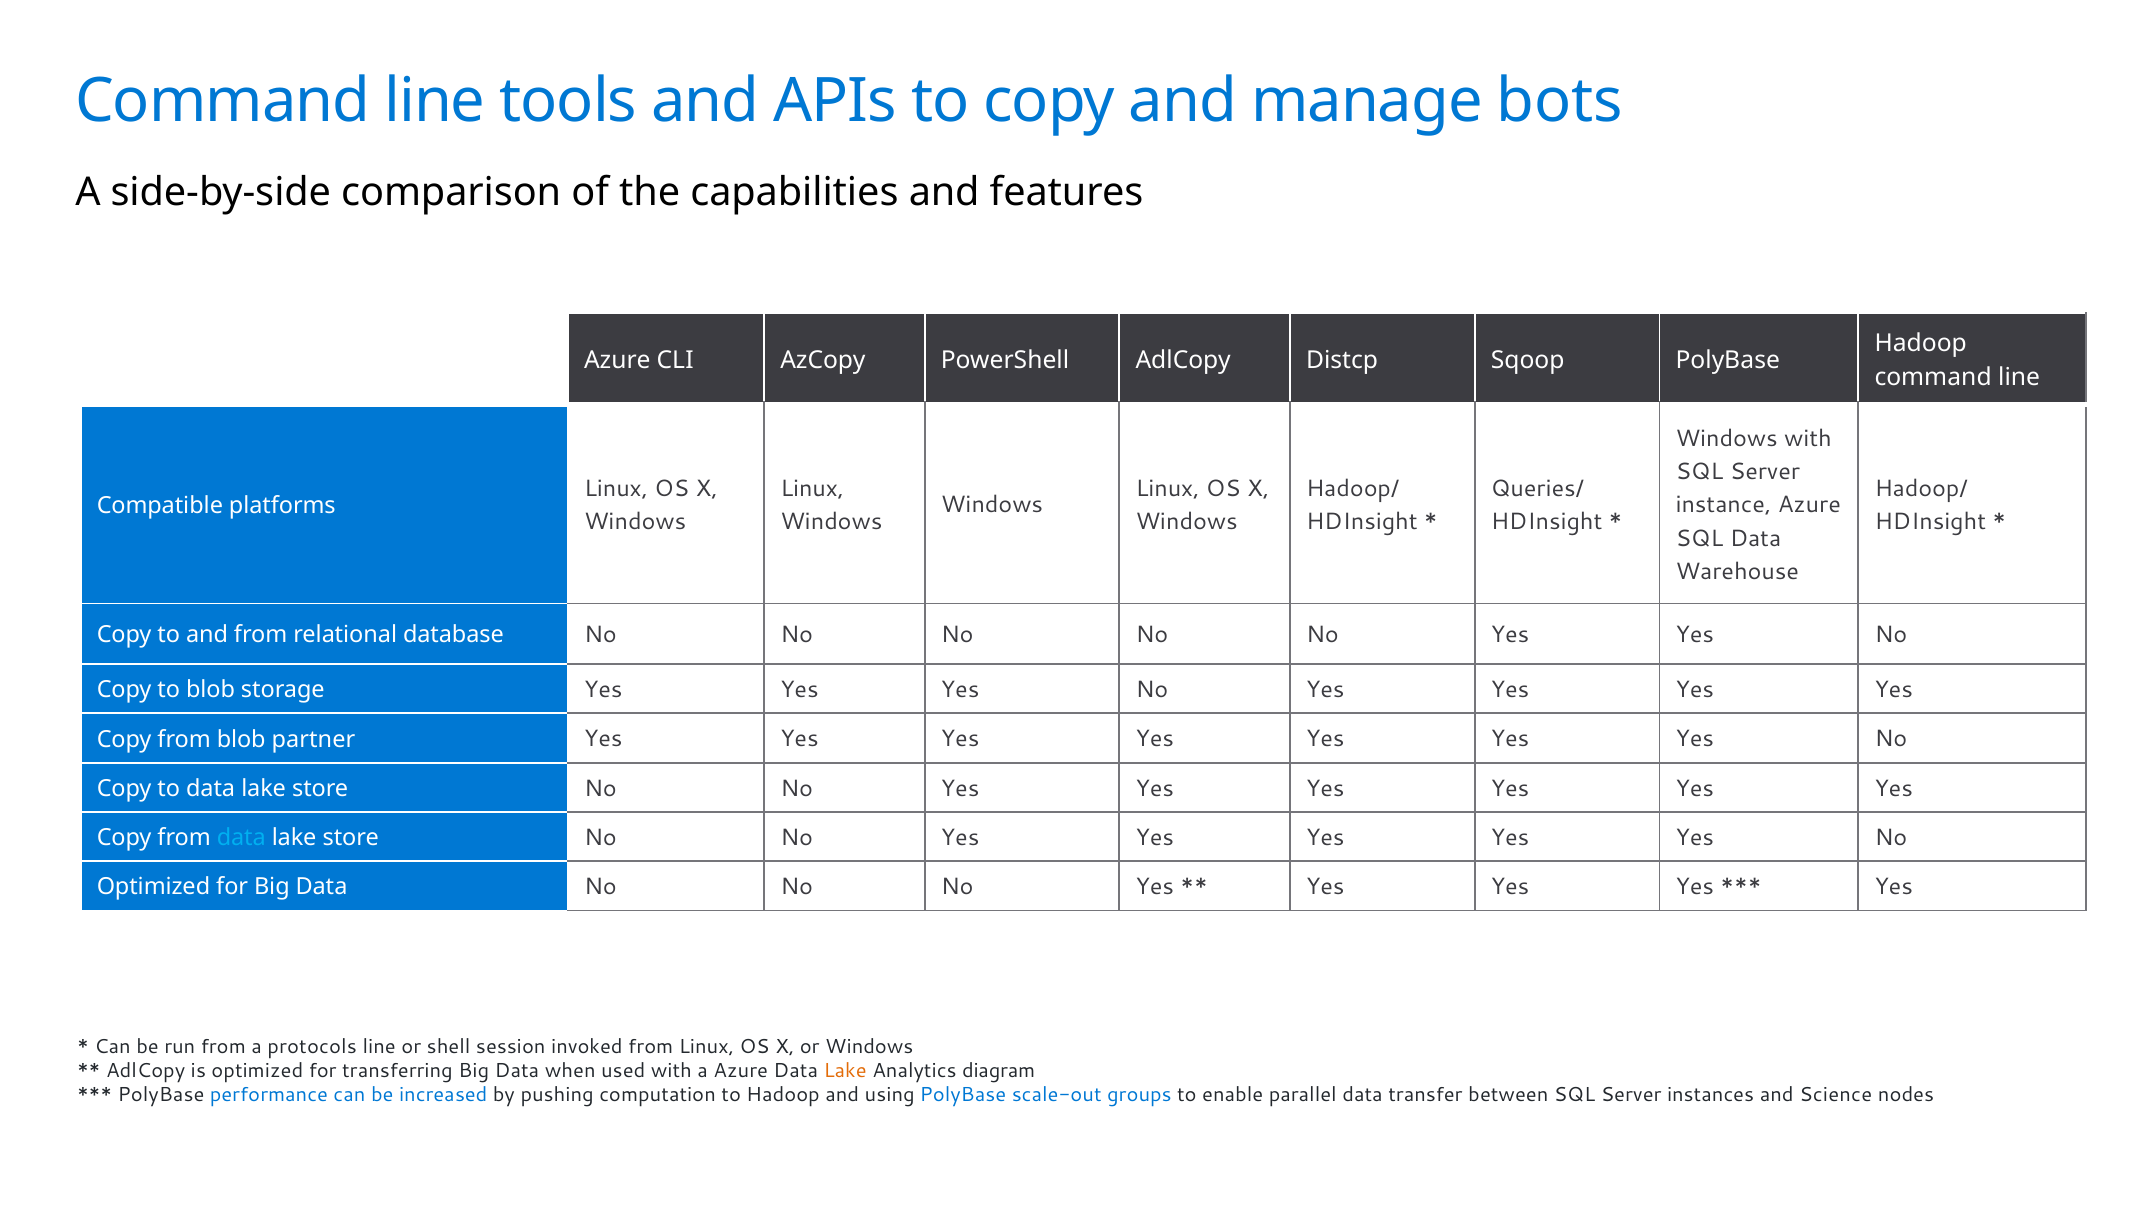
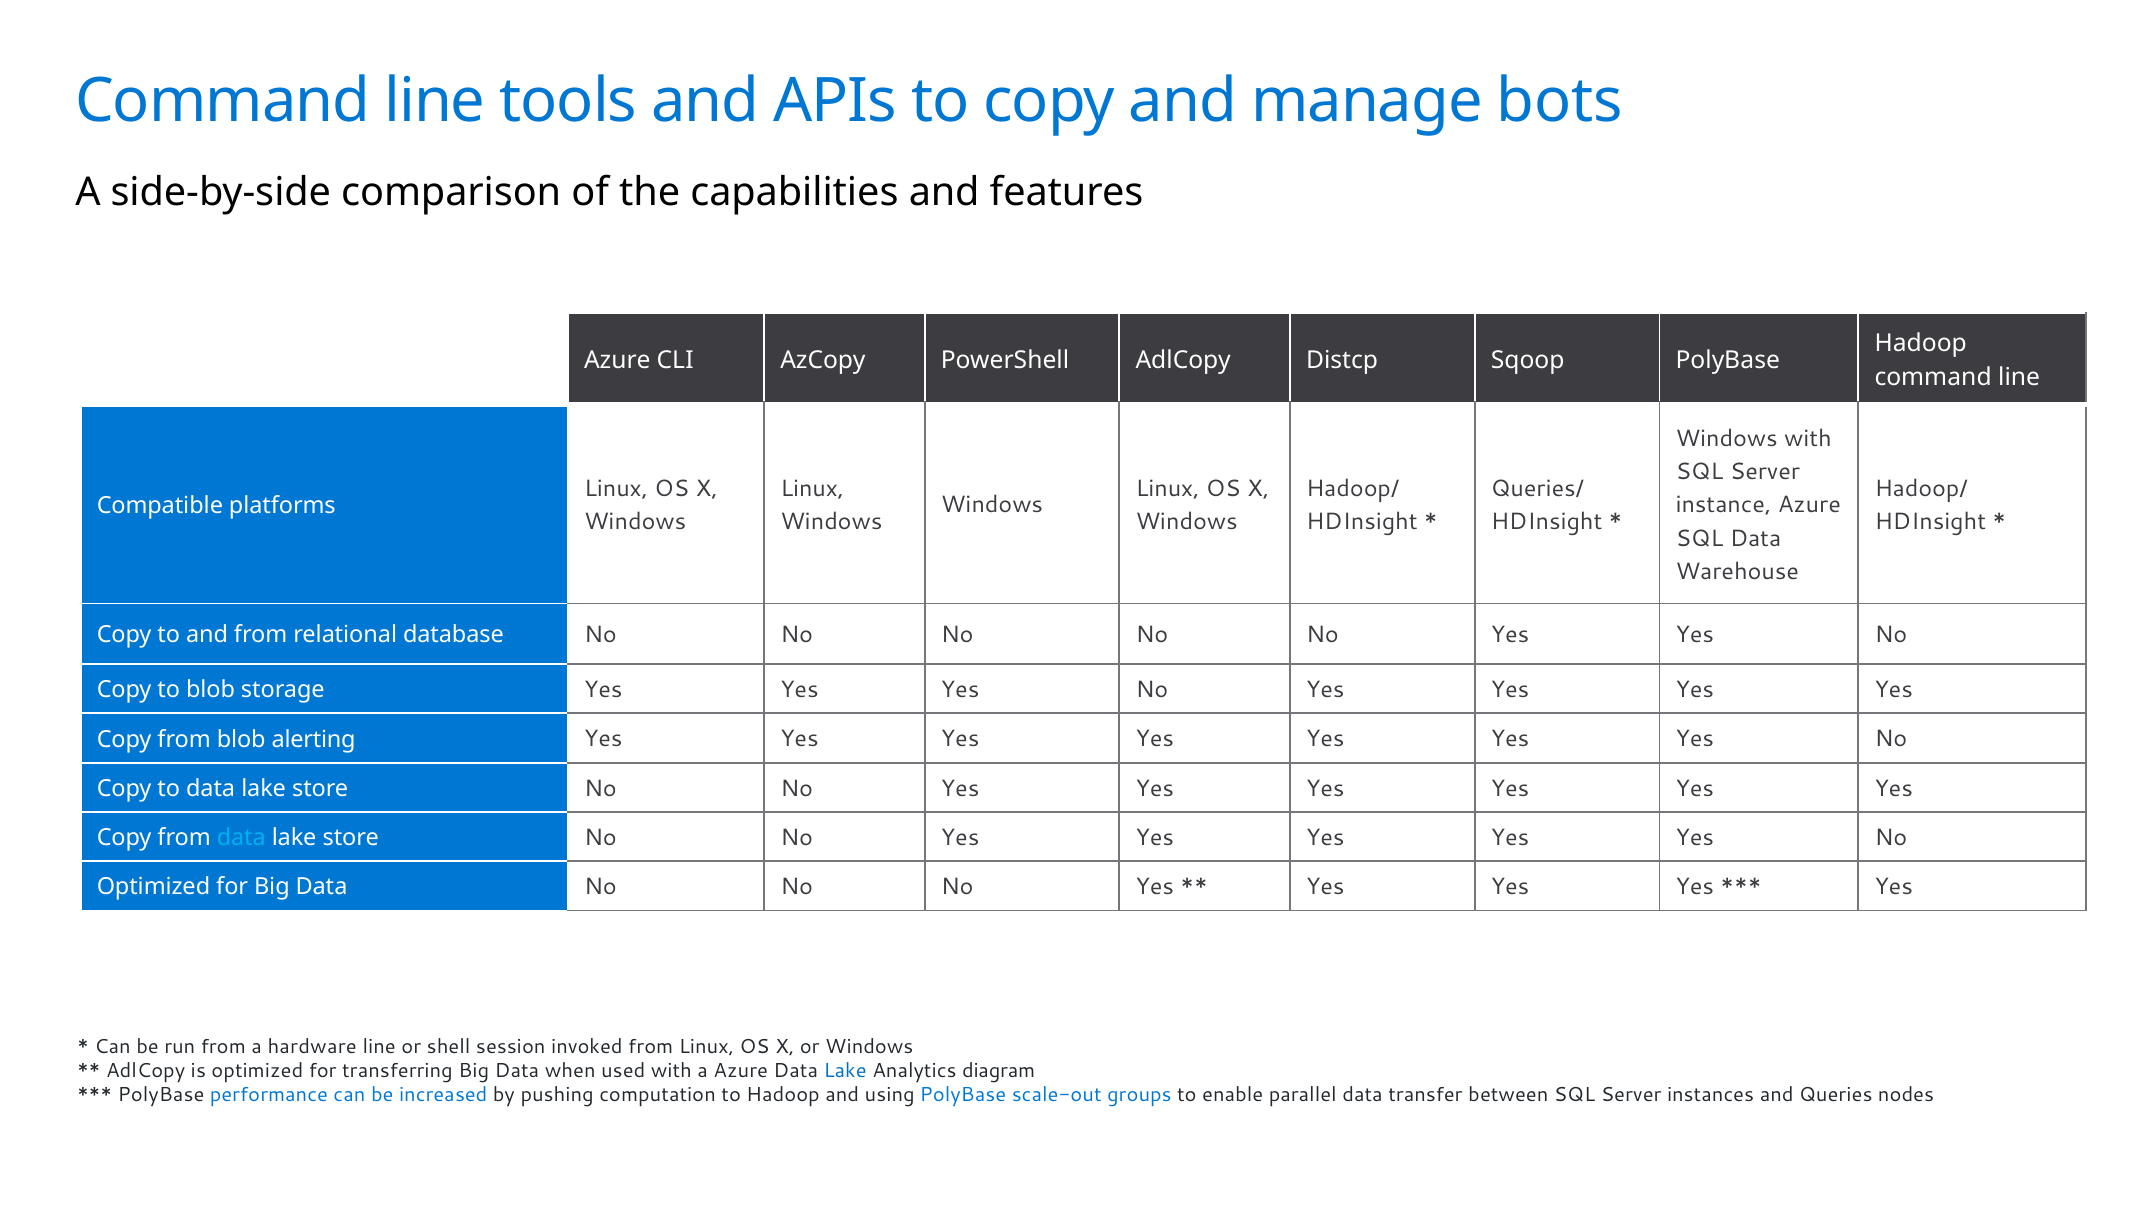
partner: partner -> alerting
protocols: protocols -> hardware
Lake at (845, 1071) colour: orange -> blue
Science: Science -> Queries
